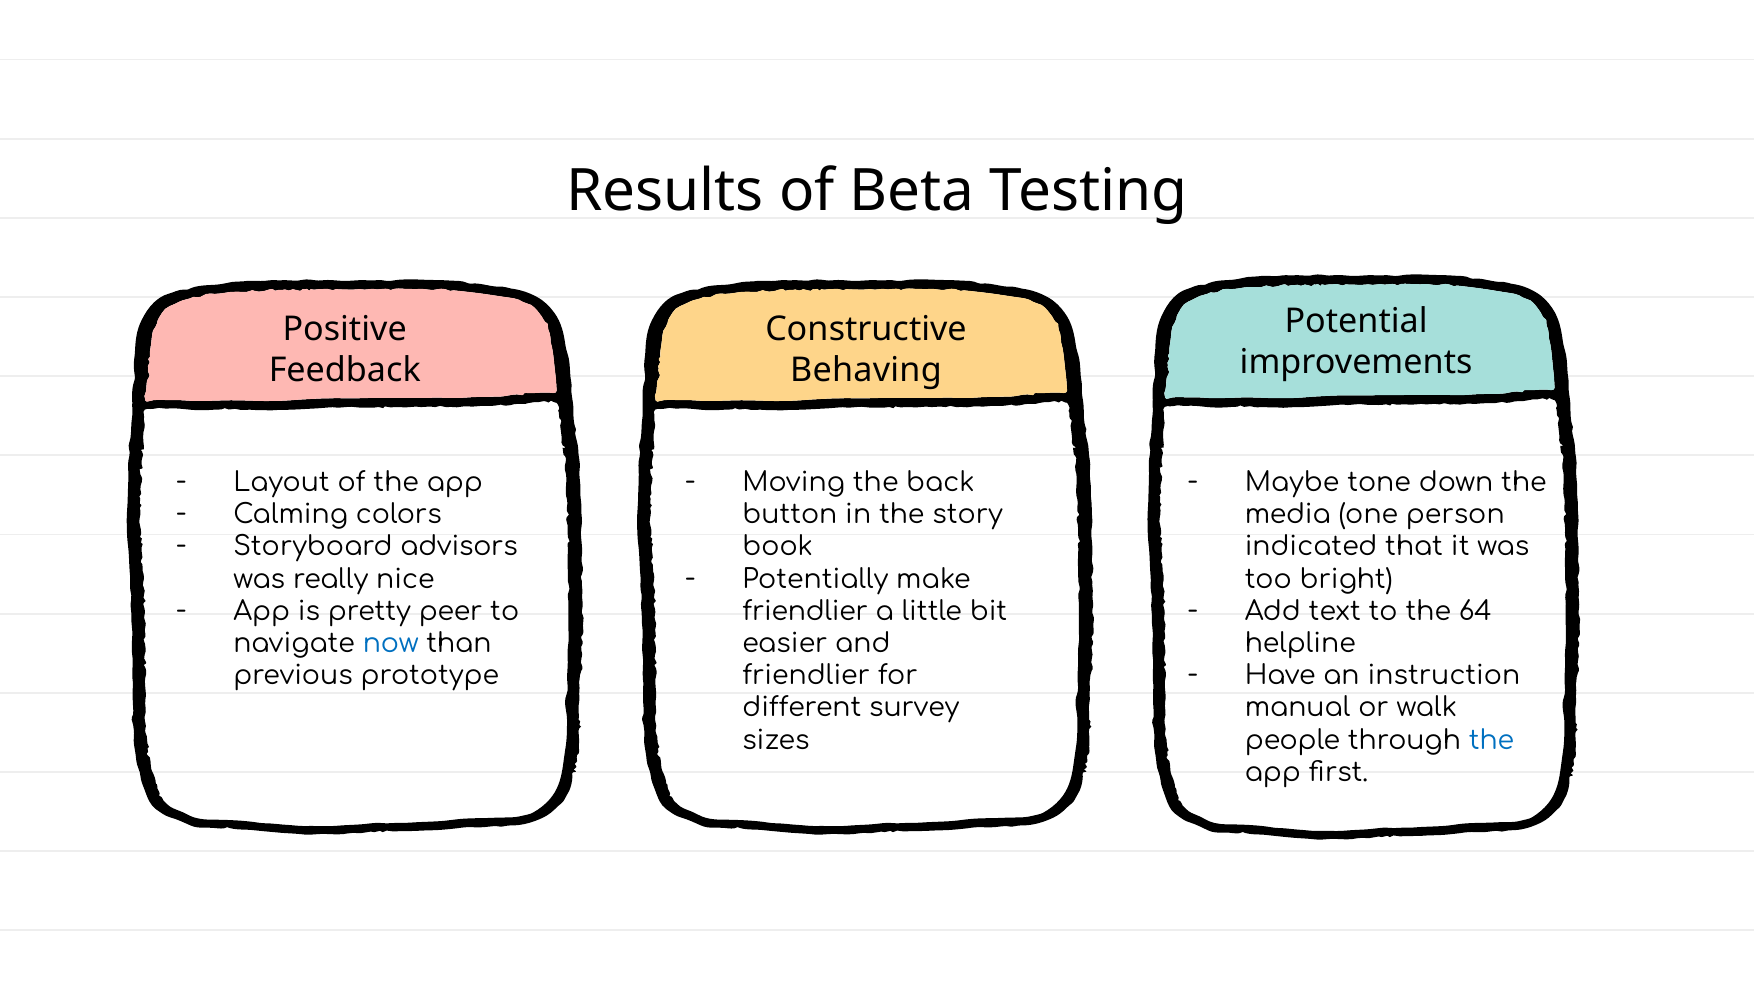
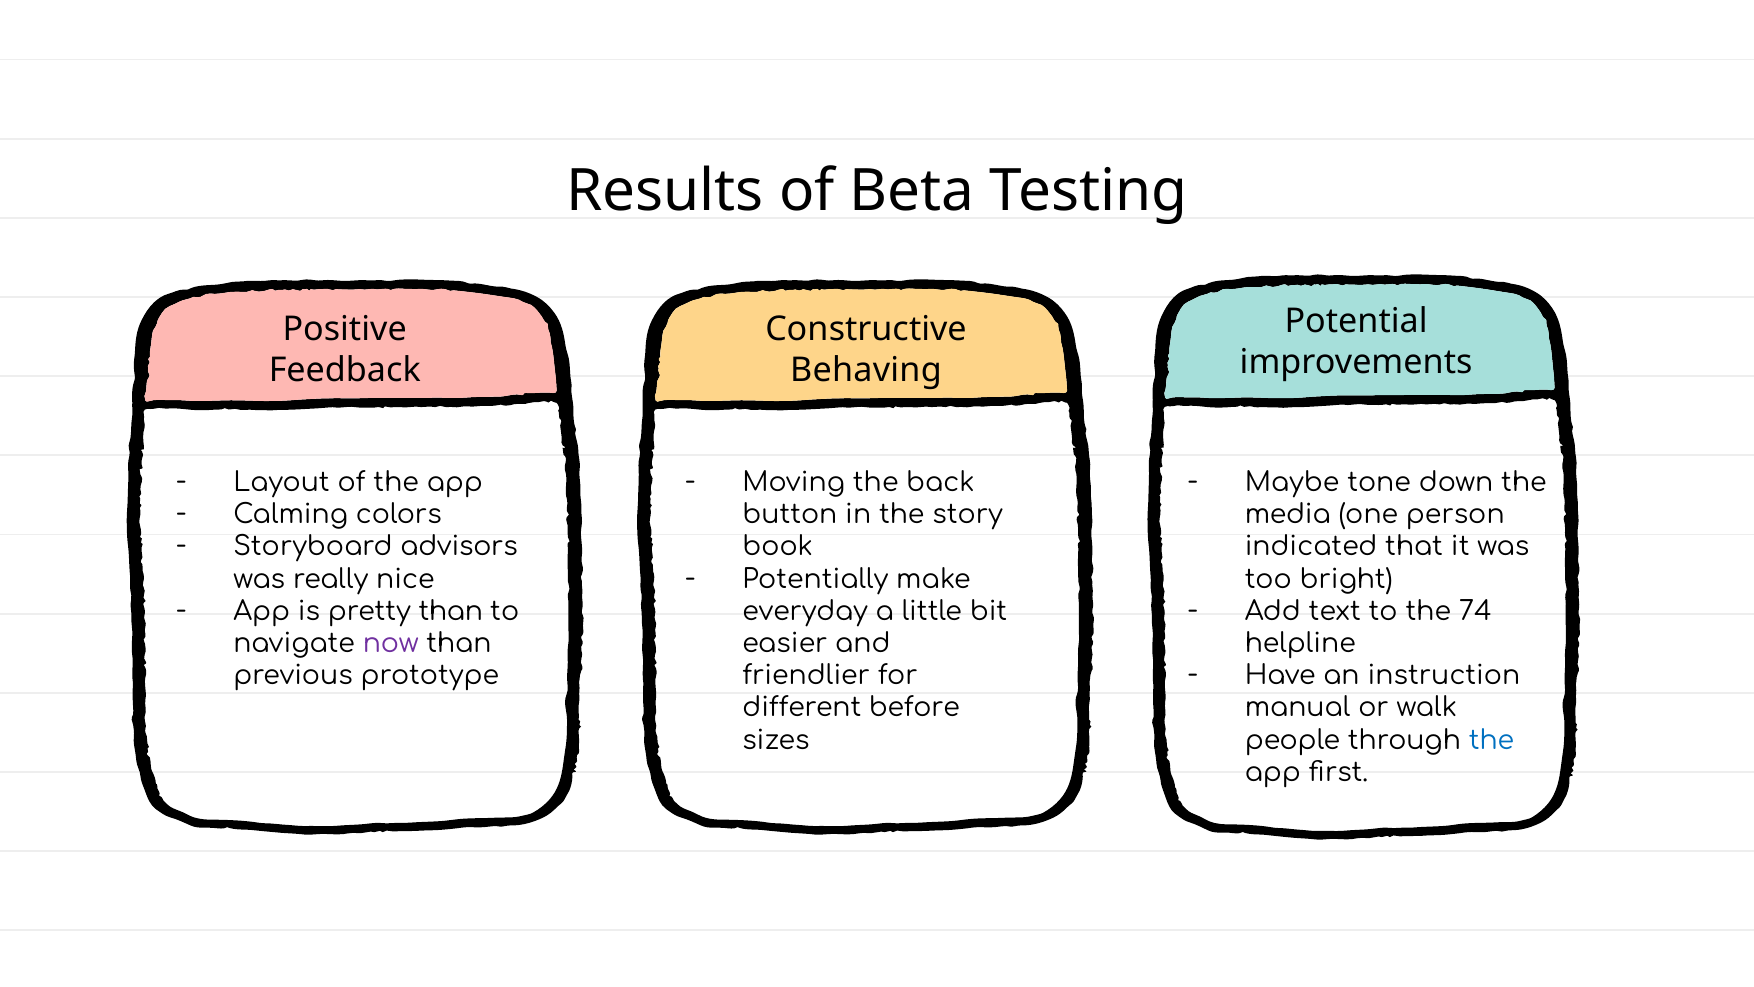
pretty peer: peer -> than
64: 64 -> 74
friendlier at (805, 611): friendlier -> everyday
now colour: blue -> purple
survey: survey -> before
